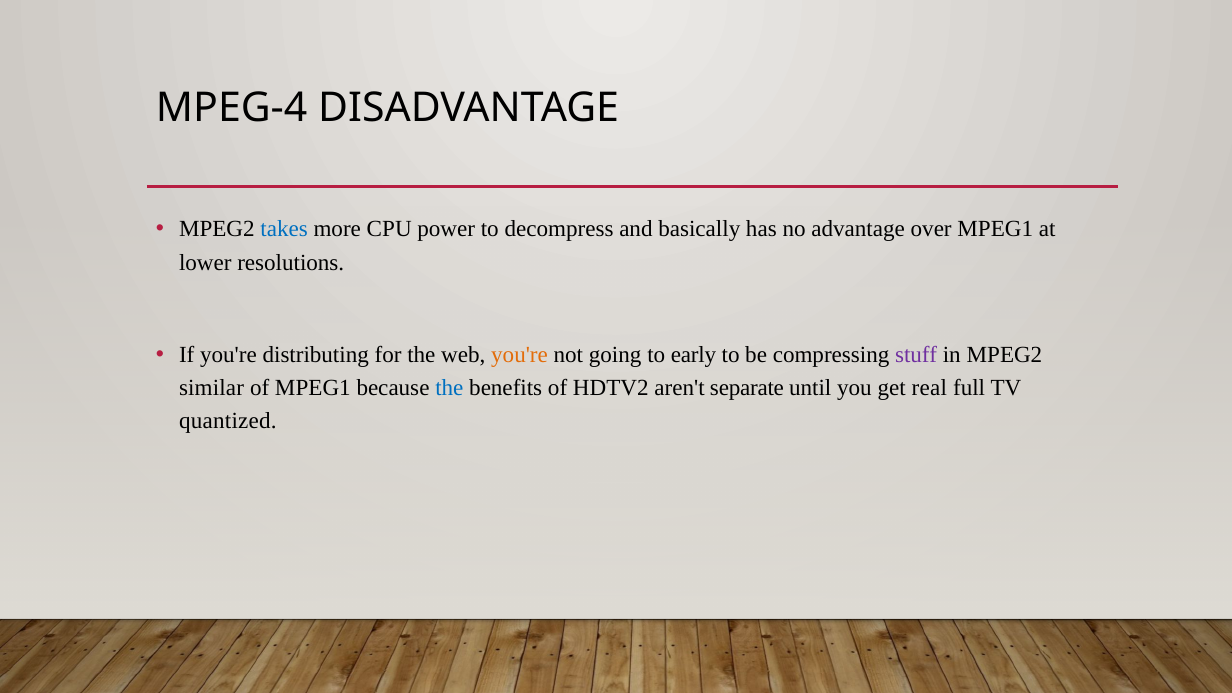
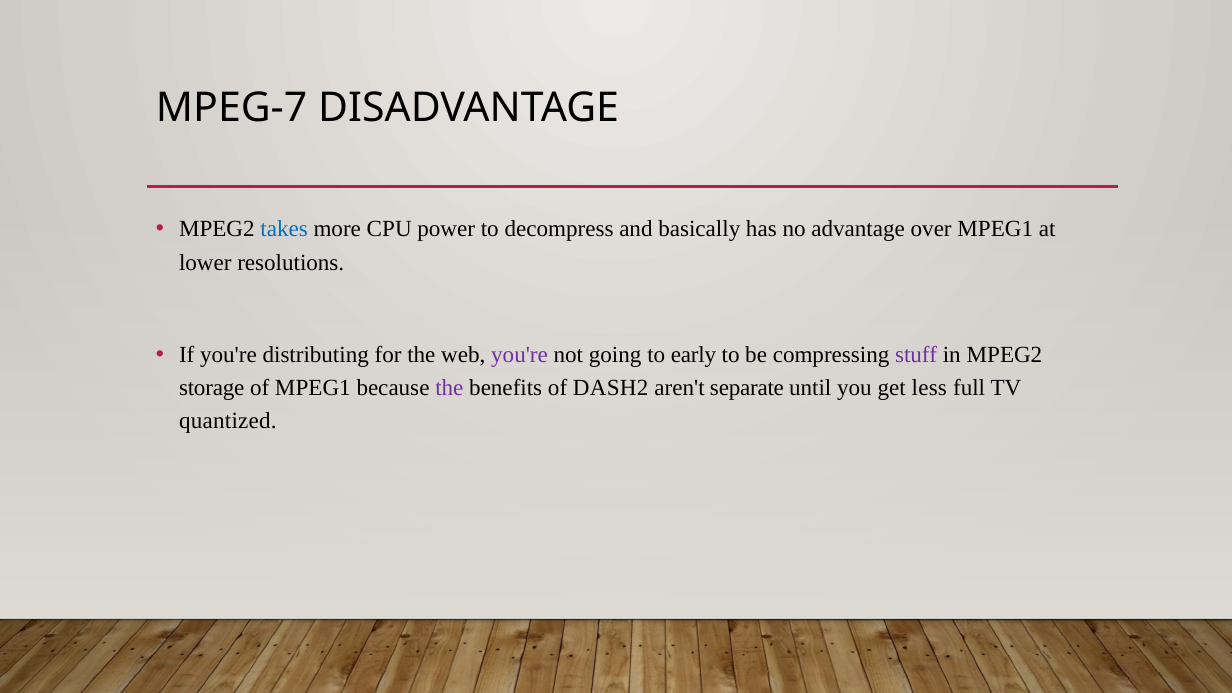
MPEG-4: MPEG-4 -> MPEG-7
you're at (520, 355) colour: orange -> purple
similar: similar -> storage
the at (449, 388) colour: blue -> purple
HDTV2: HDTV2 -> DASH2
real: real -> less
